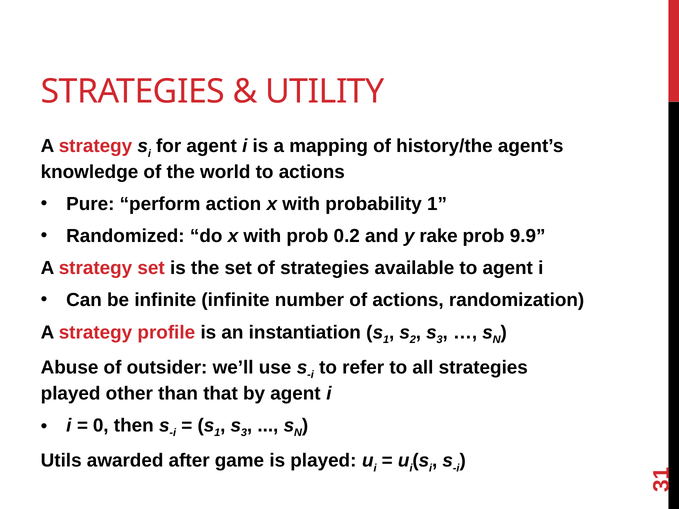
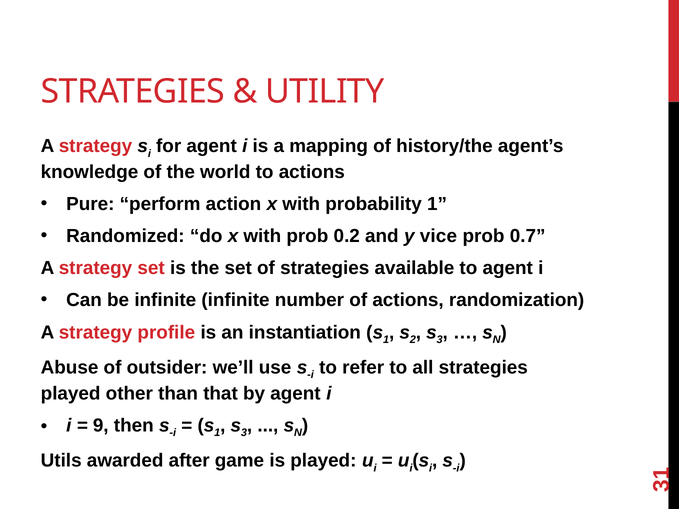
rake: rake -> vice
9.9: 9.9 -> 0.7
0: 0 -> 9
